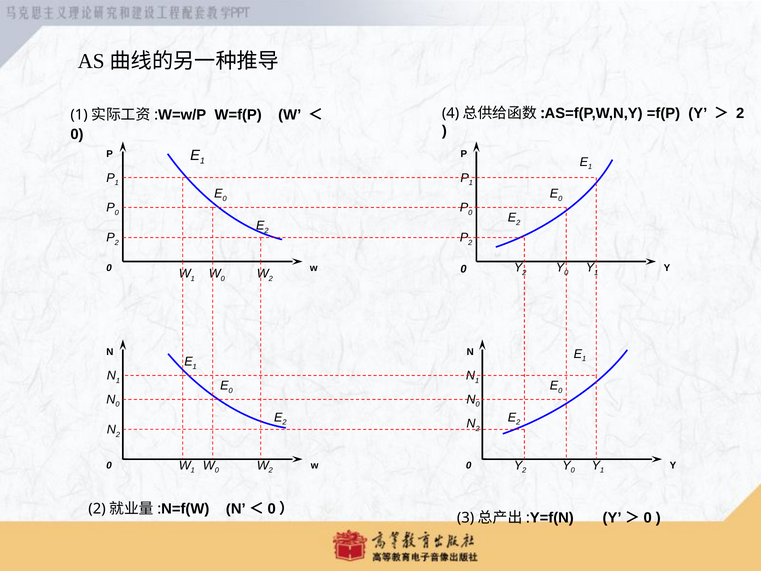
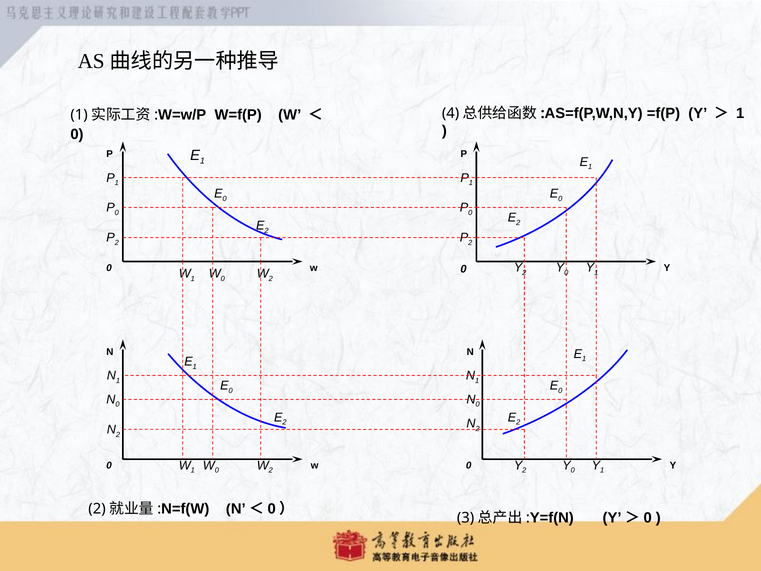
2 at (740, 113): 2 -> 1
